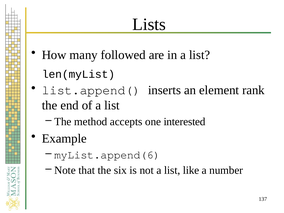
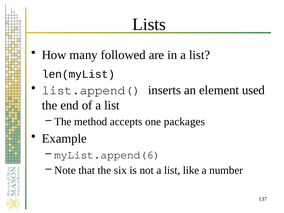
rank: rank -> used
interested: interested -> packages
